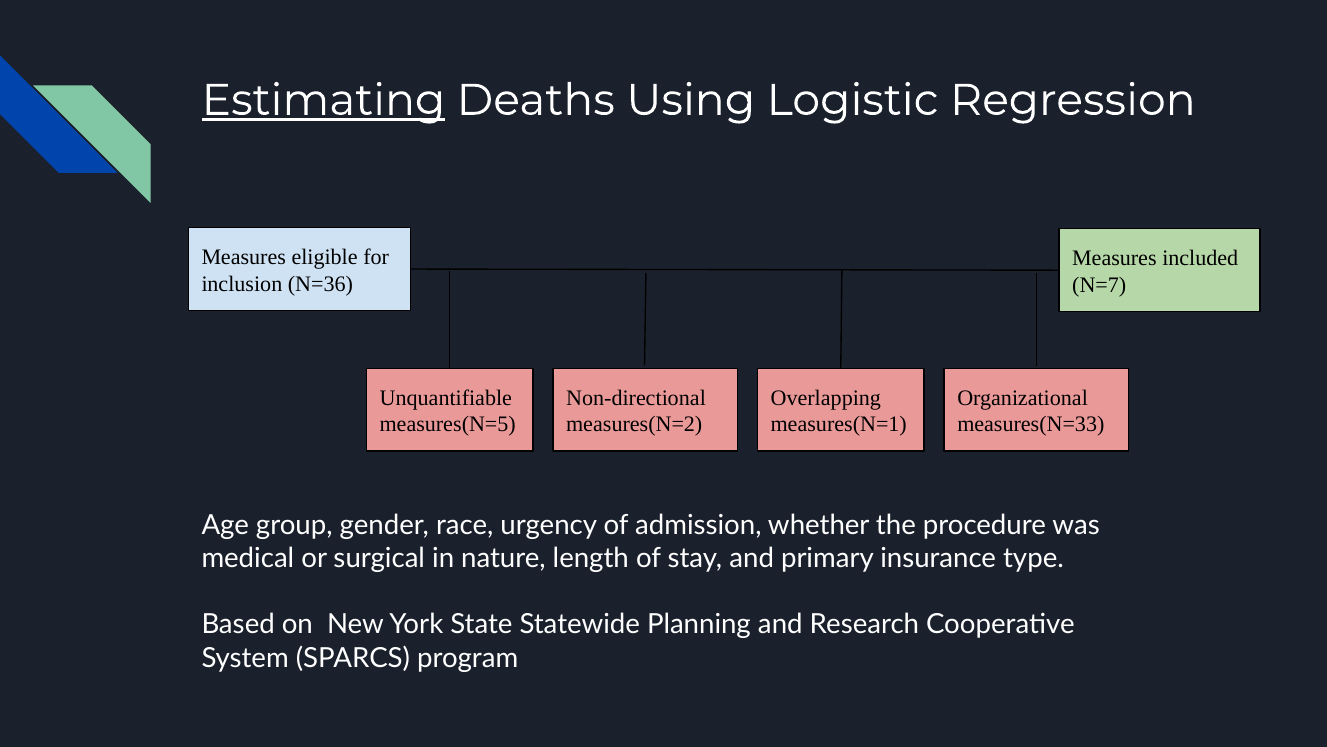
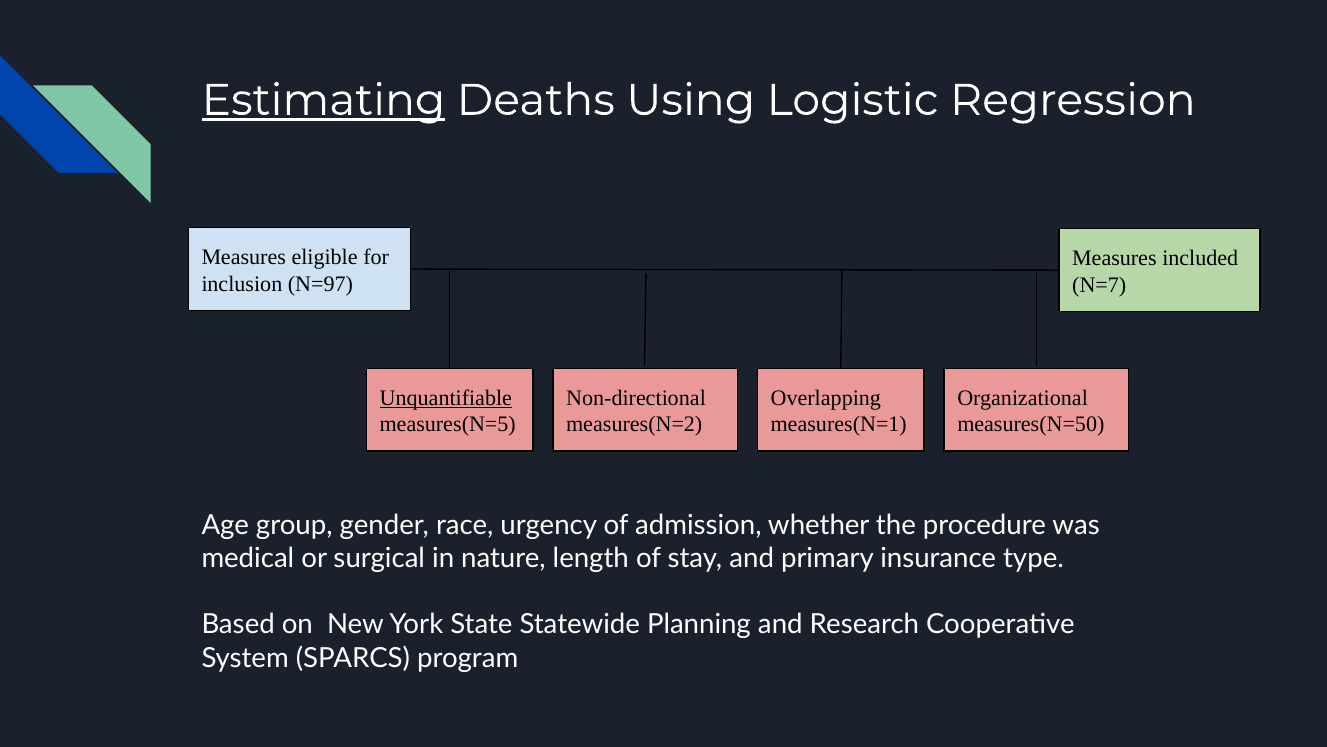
N=36: N=36 -> N=97
Unquantifiable underline: none -> present
measures(N=33: measures(N=33 -> measures(N=50
